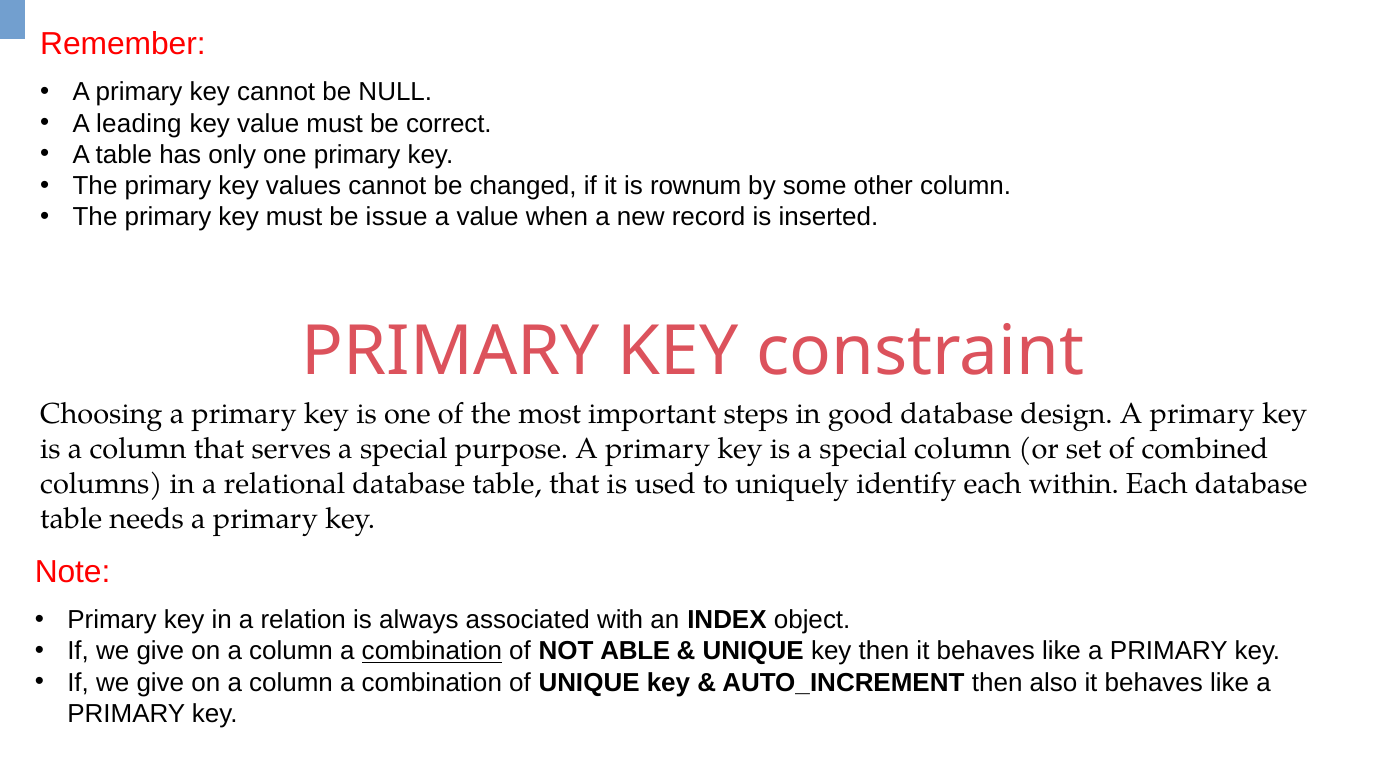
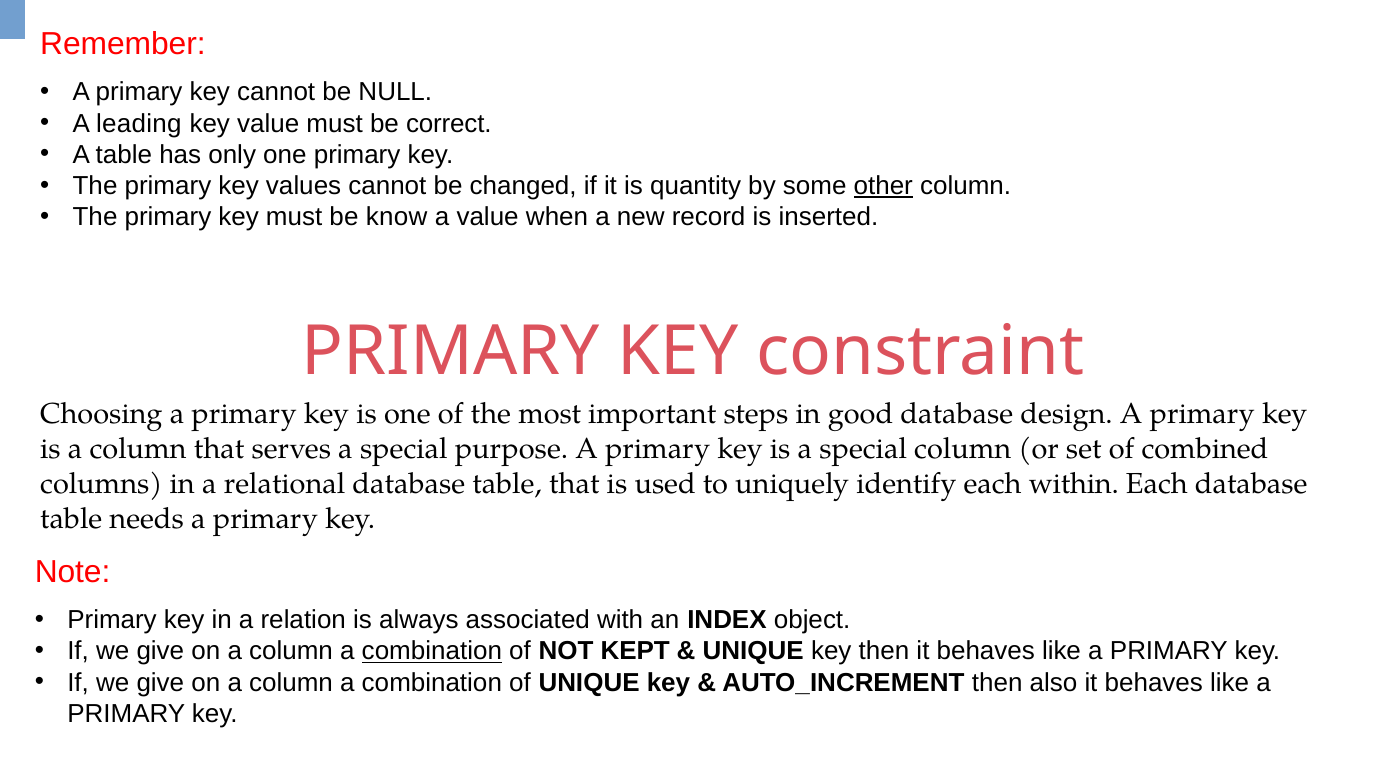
rownum: rownum -> quantity
other underline: none -> present
issue: issue -> know
ABLE: ABLE -> KEPT
